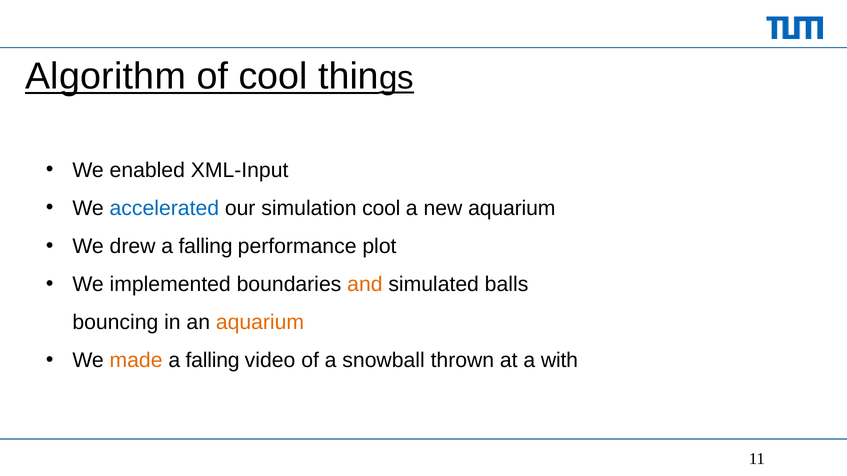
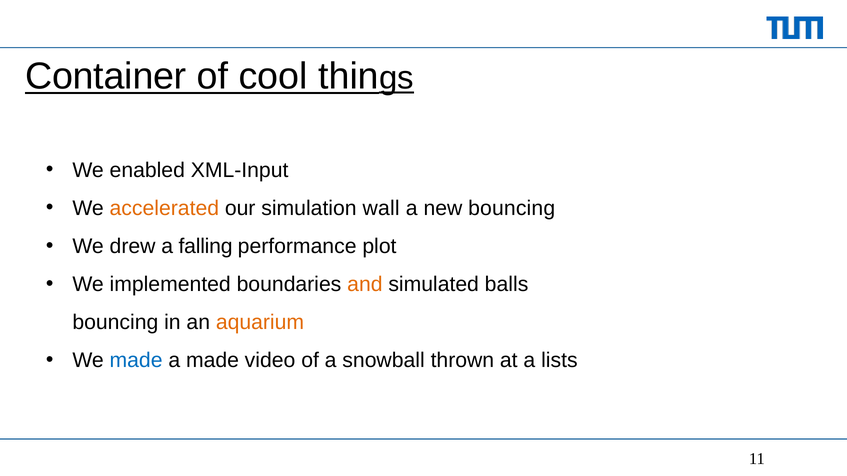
Algorithm: Algorithm -> Container
accelerated colour: blue -> orange
simulation cool: cool -> wall
new aquarium: aquarium -> bouncing
made at (136, 361) colour: orange -> blue
falling at (213, 361): falling -> made
with: with -> lists
